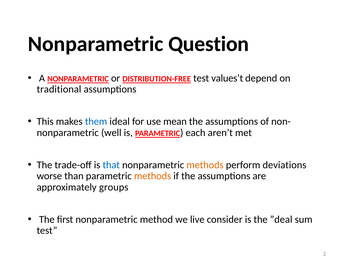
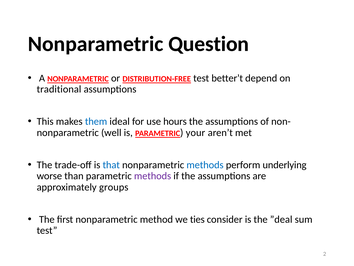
values’t: values’t -> better’t
mean: mean -> hours
each: each -> your
methods at (205, 165) colour: orange -> blue
deviations: deviations -> underlying
methods at (153, 176) colour: orange -> purple
live: live -> ties
